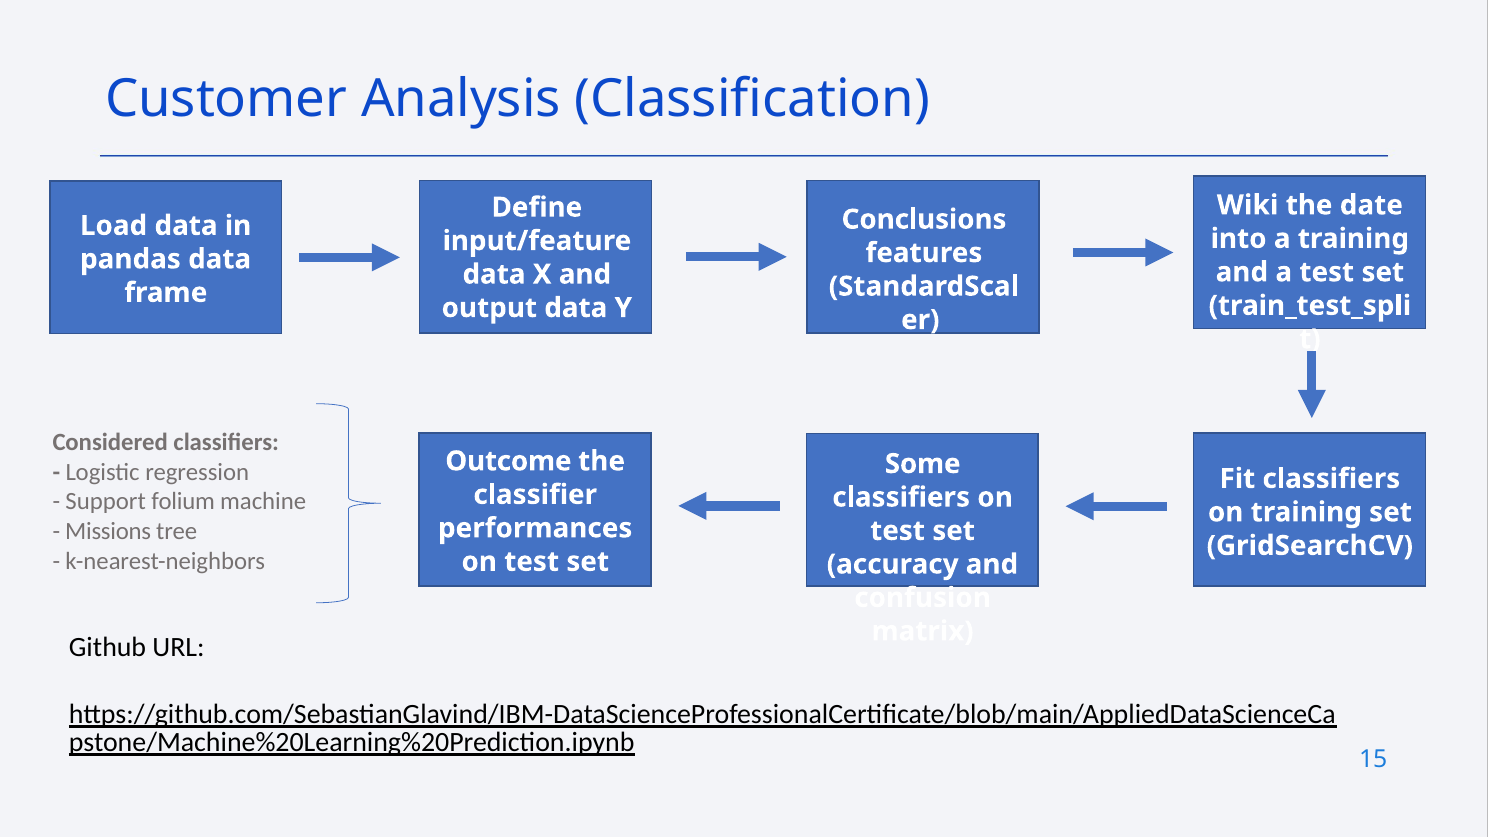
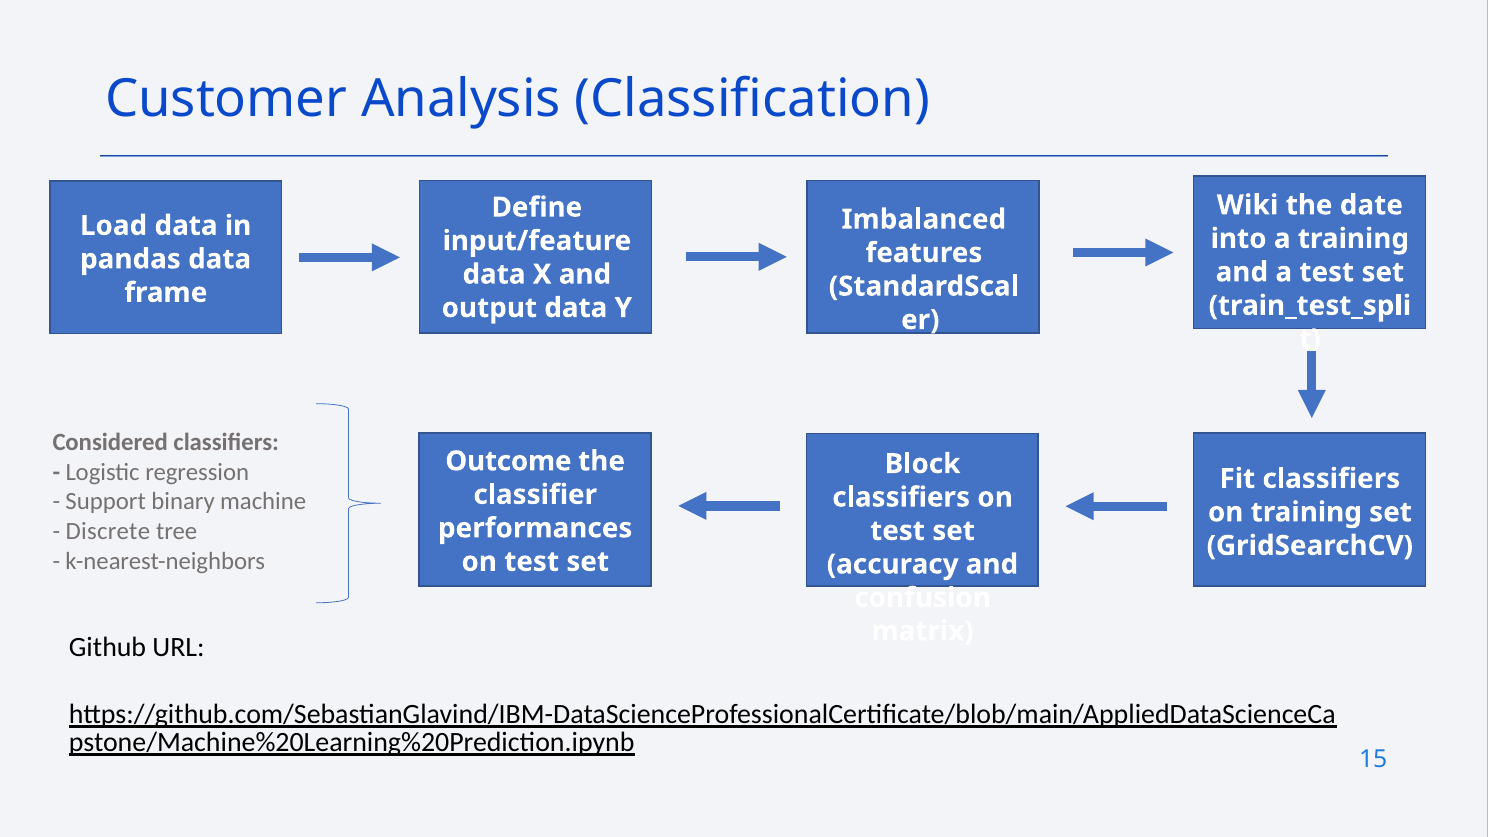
Conclusions: Conclusions -> Imbalanced
Some: Some -> Block
folium: folium -> binary
Missions: Missions -> Discrete
